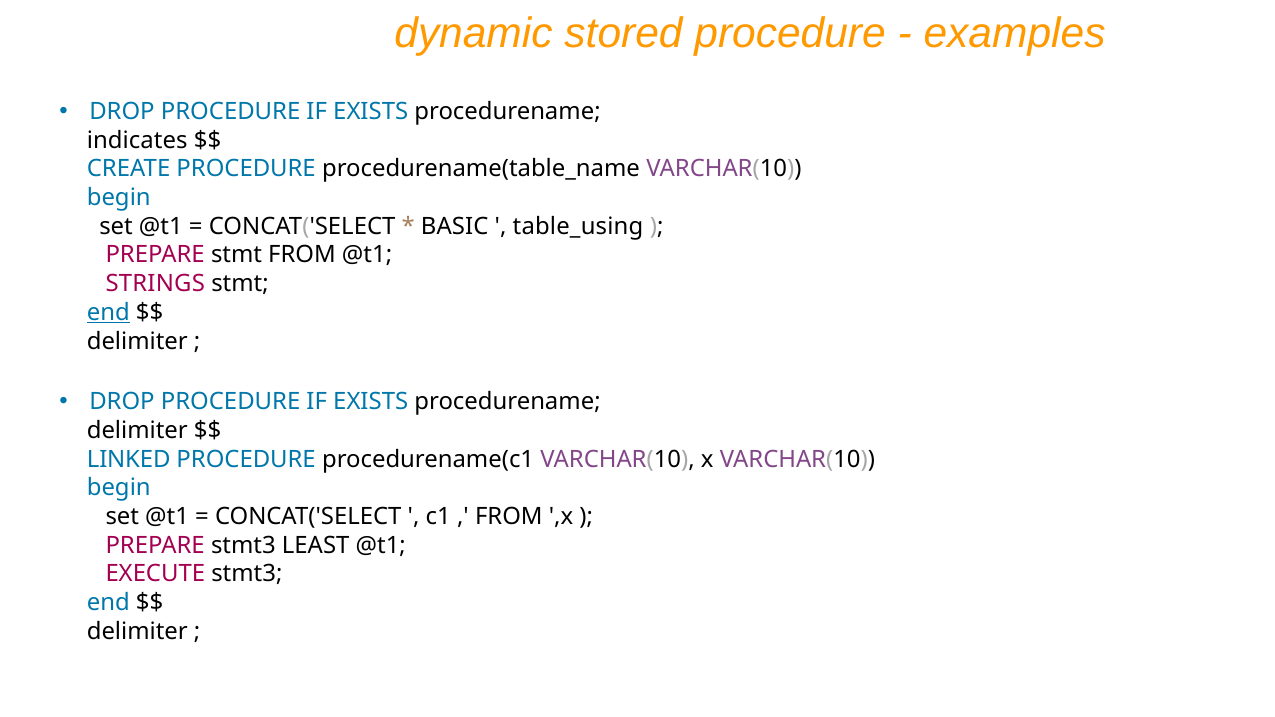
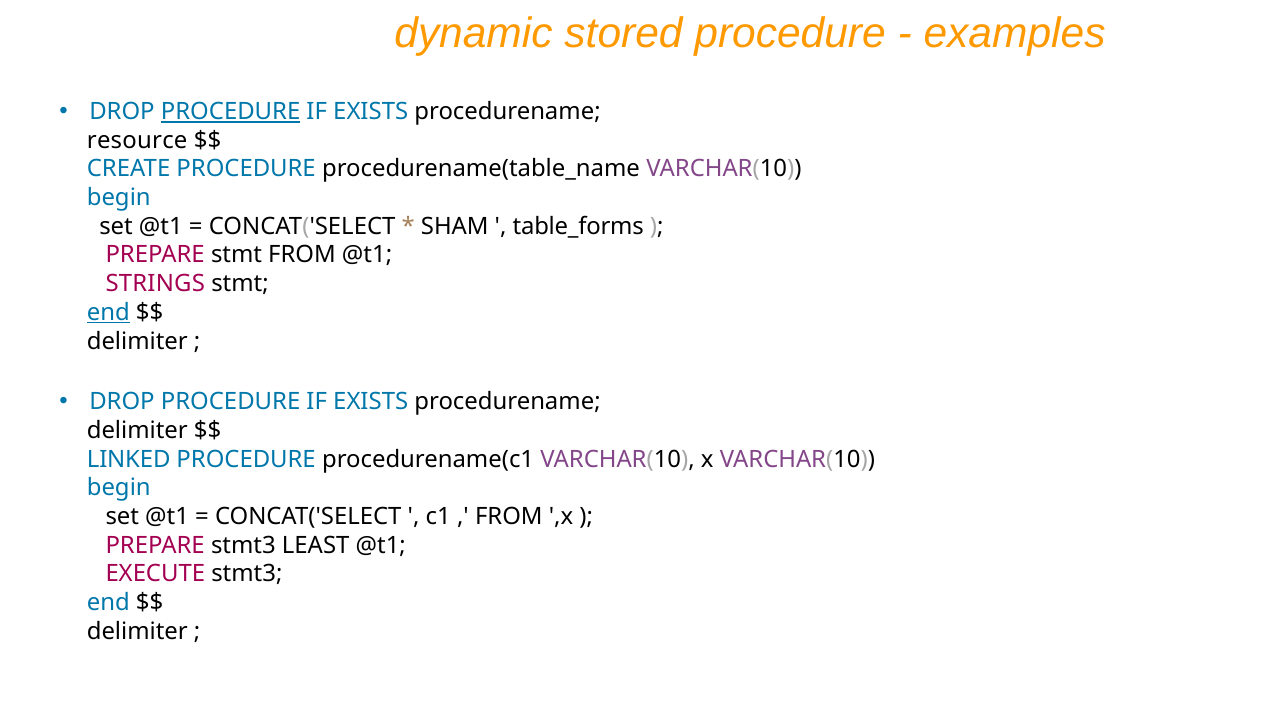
PROCEDURE at (231, 112) underline: none -> present
indicates: indicates -> resource
BASIC: BASIC -> SHAM
table_using: table_using -> table_forms
